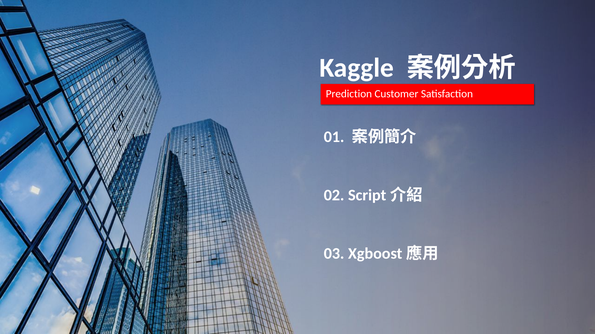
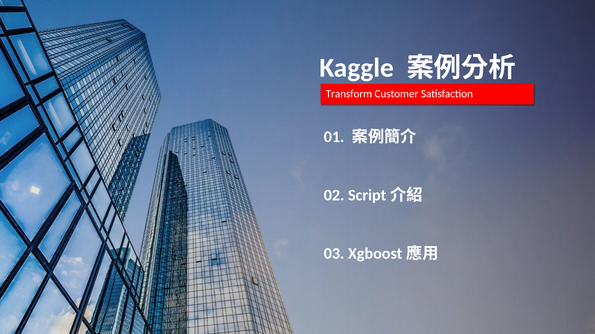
Prediction: Prediction -> Transform
